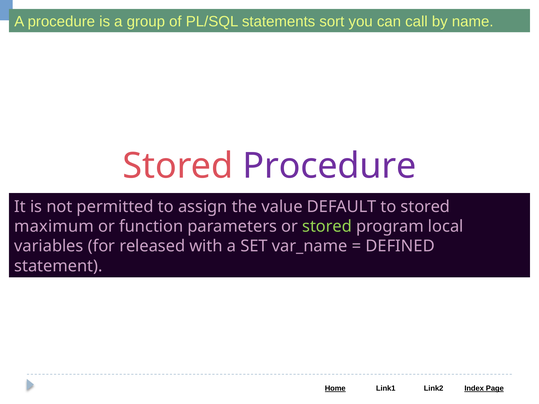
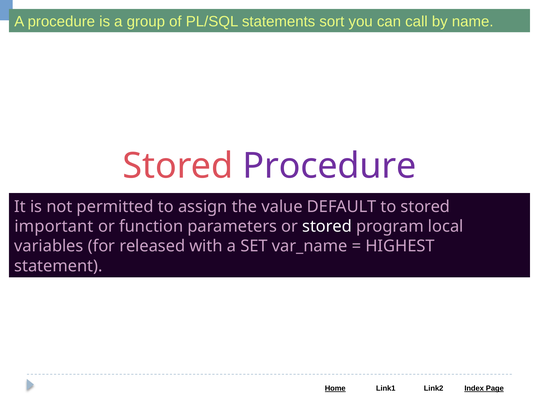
maximum: maximum -> important
stored at (327, 227) colour: light green -> white
DEFINED: DEFINED -> HIGHEST
